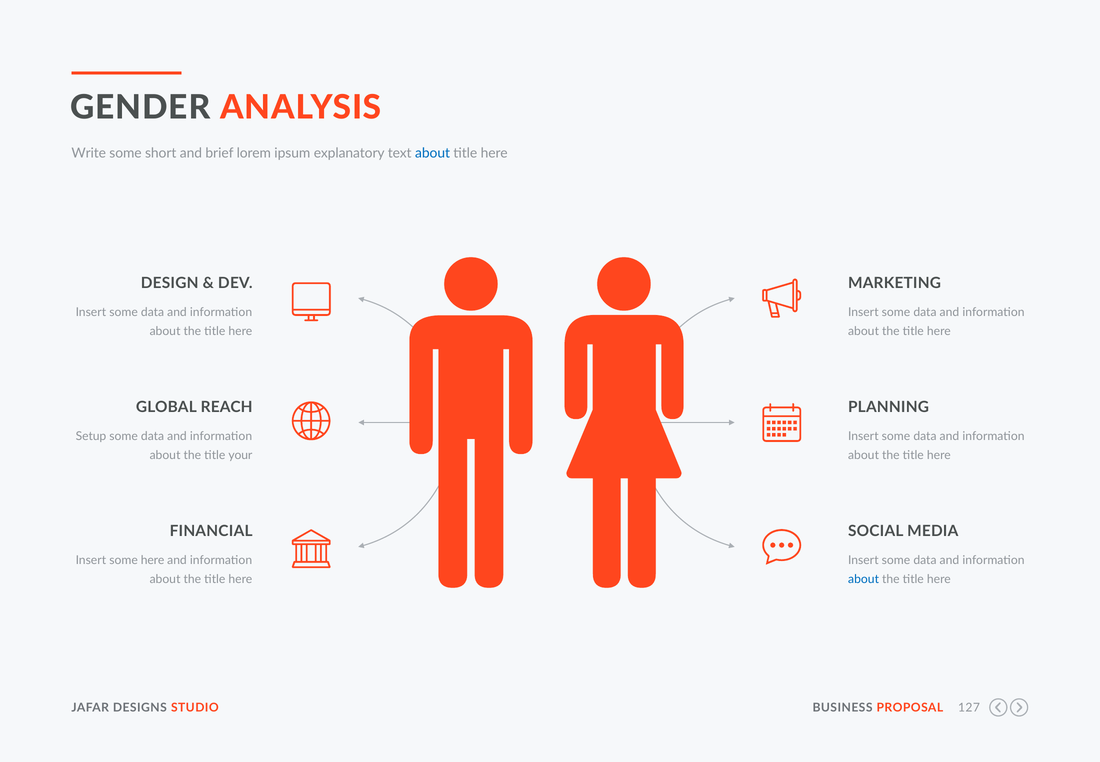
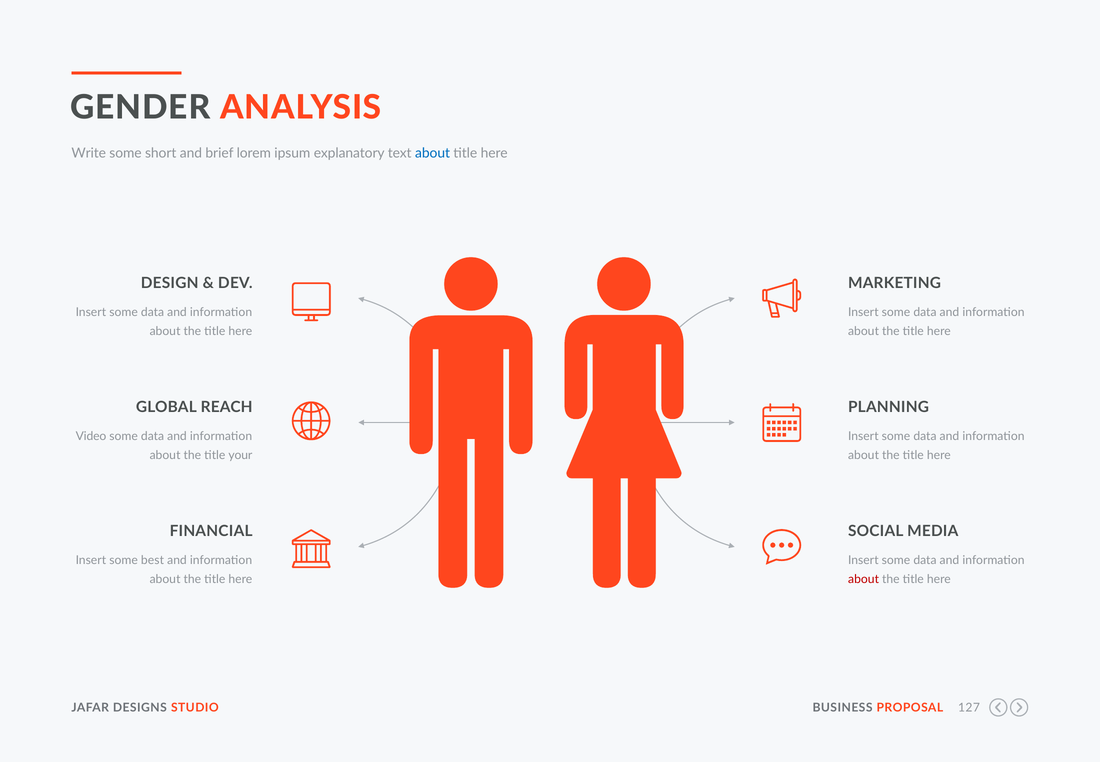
Setup: Setup -> Video
some here: here -> best
about at (864, 579) colour: blue -> red
